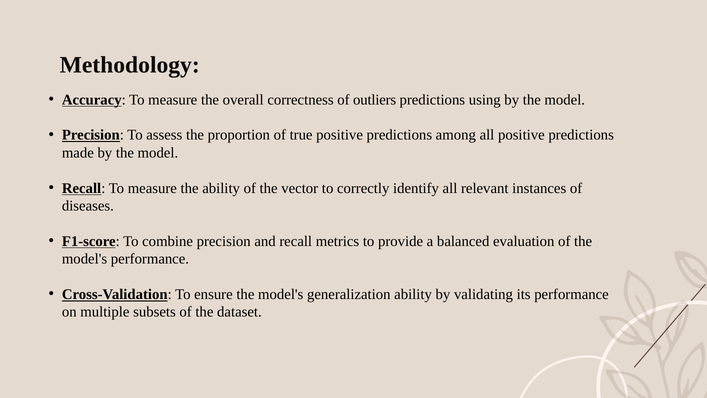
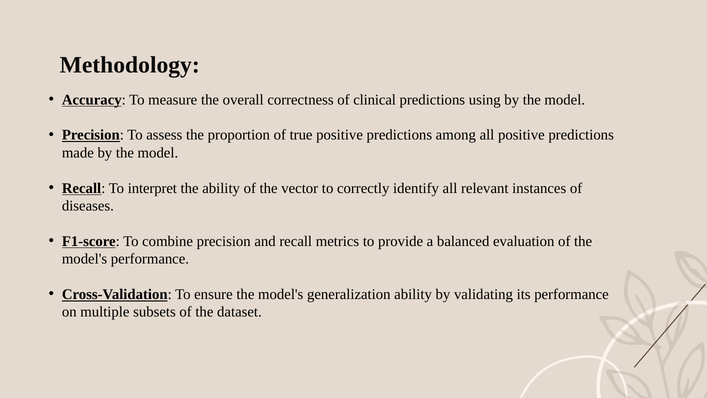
outliers: outliers -> clinical
Recall To measure: measure -> interpret
